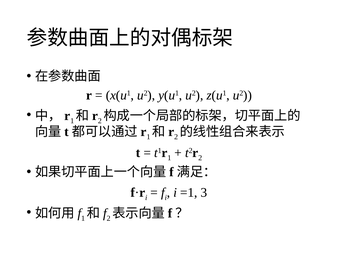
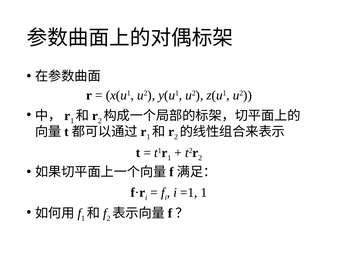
=1 3: 3 -> 1
